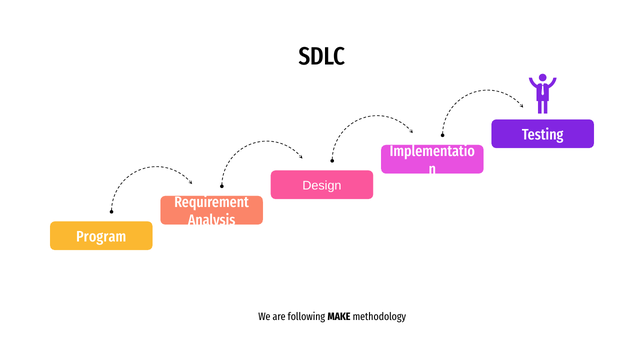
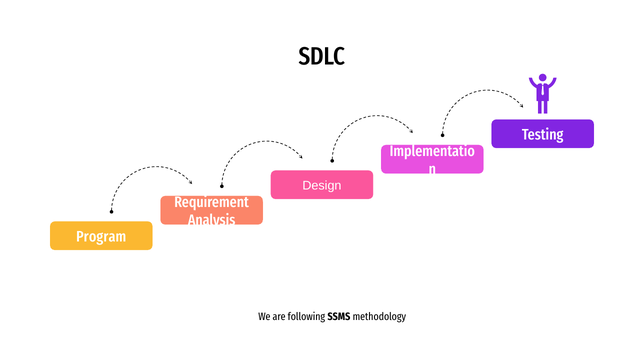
MAKE: MAKE -> SSMS
